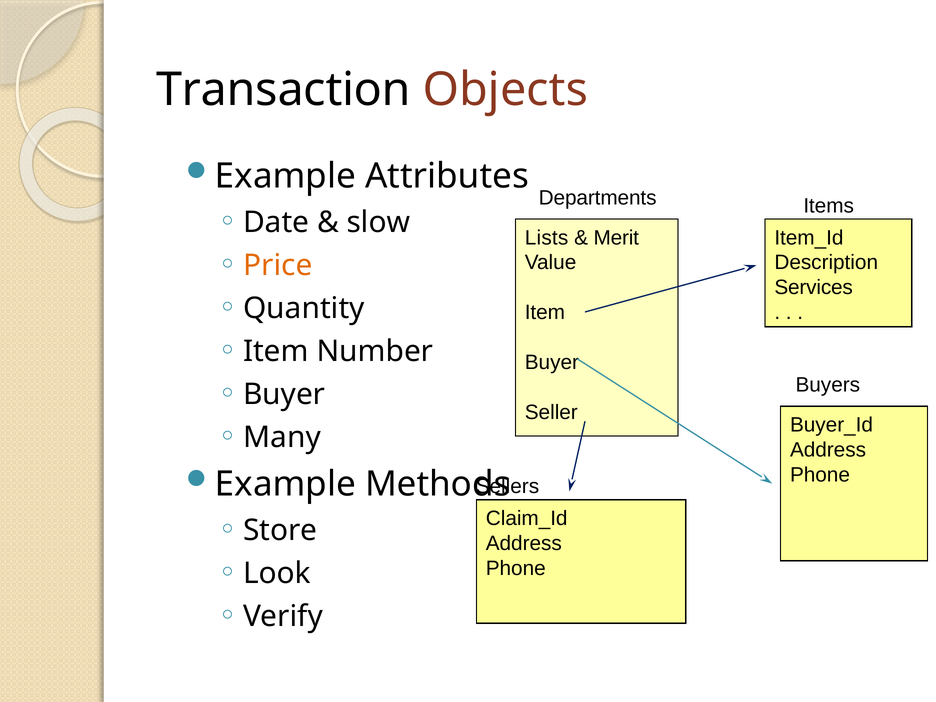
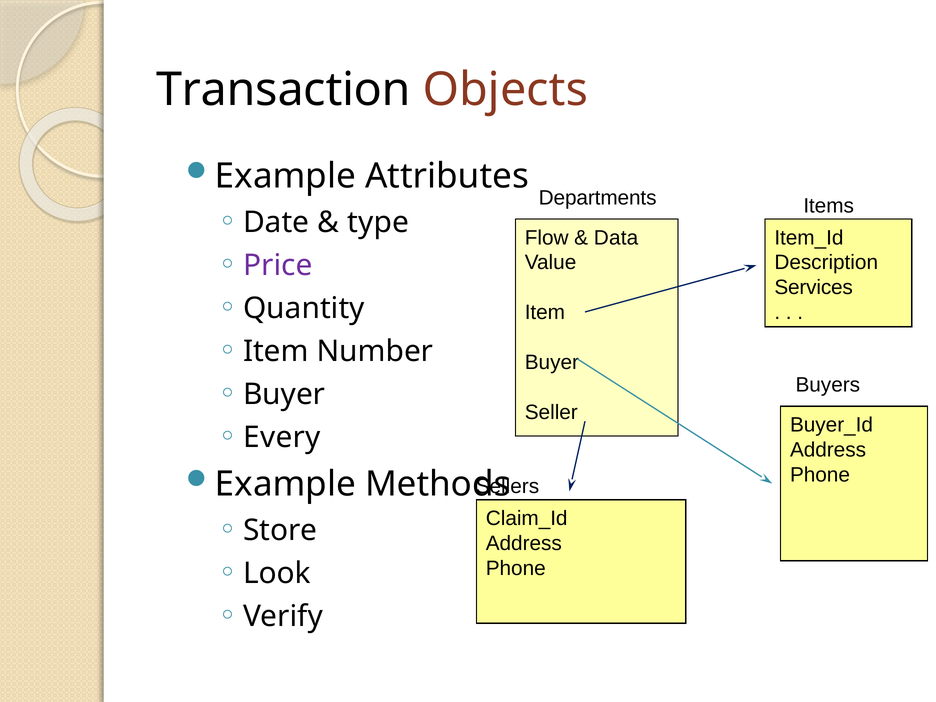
slow: slow -> type
Lists: Lists -> Flow
Merit: Merit -> Data
Price colour: orange -> purple
Many: Many -> Every
